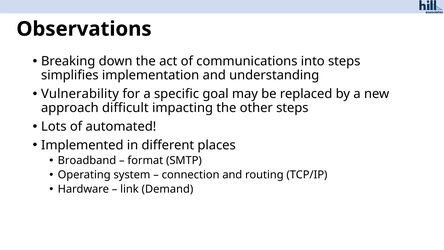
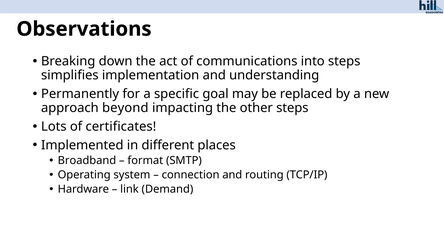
Vulnerability: Vulnerability -> Permanently
difficult: difficult -> beyond
automated: automated -> certificates
